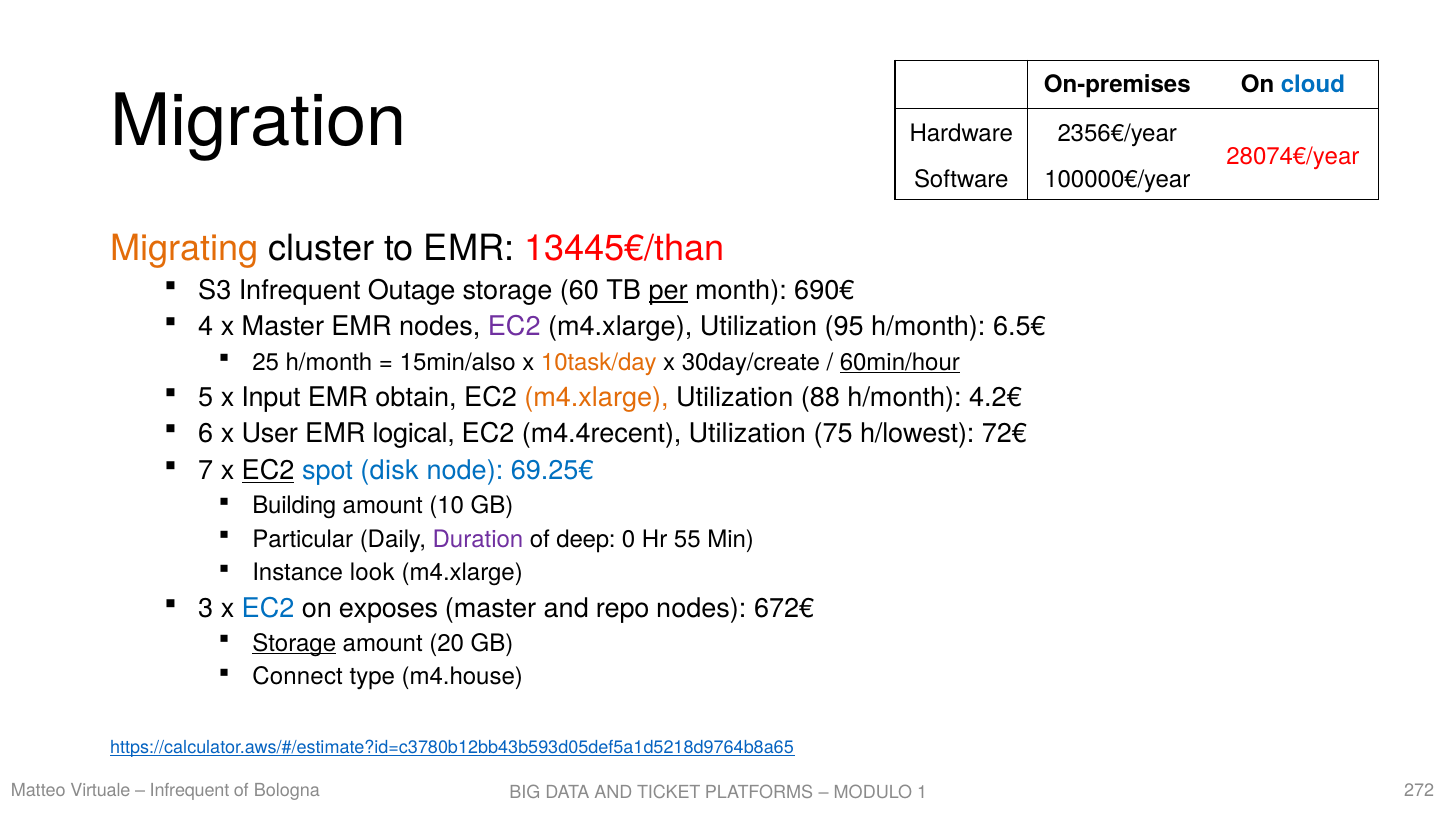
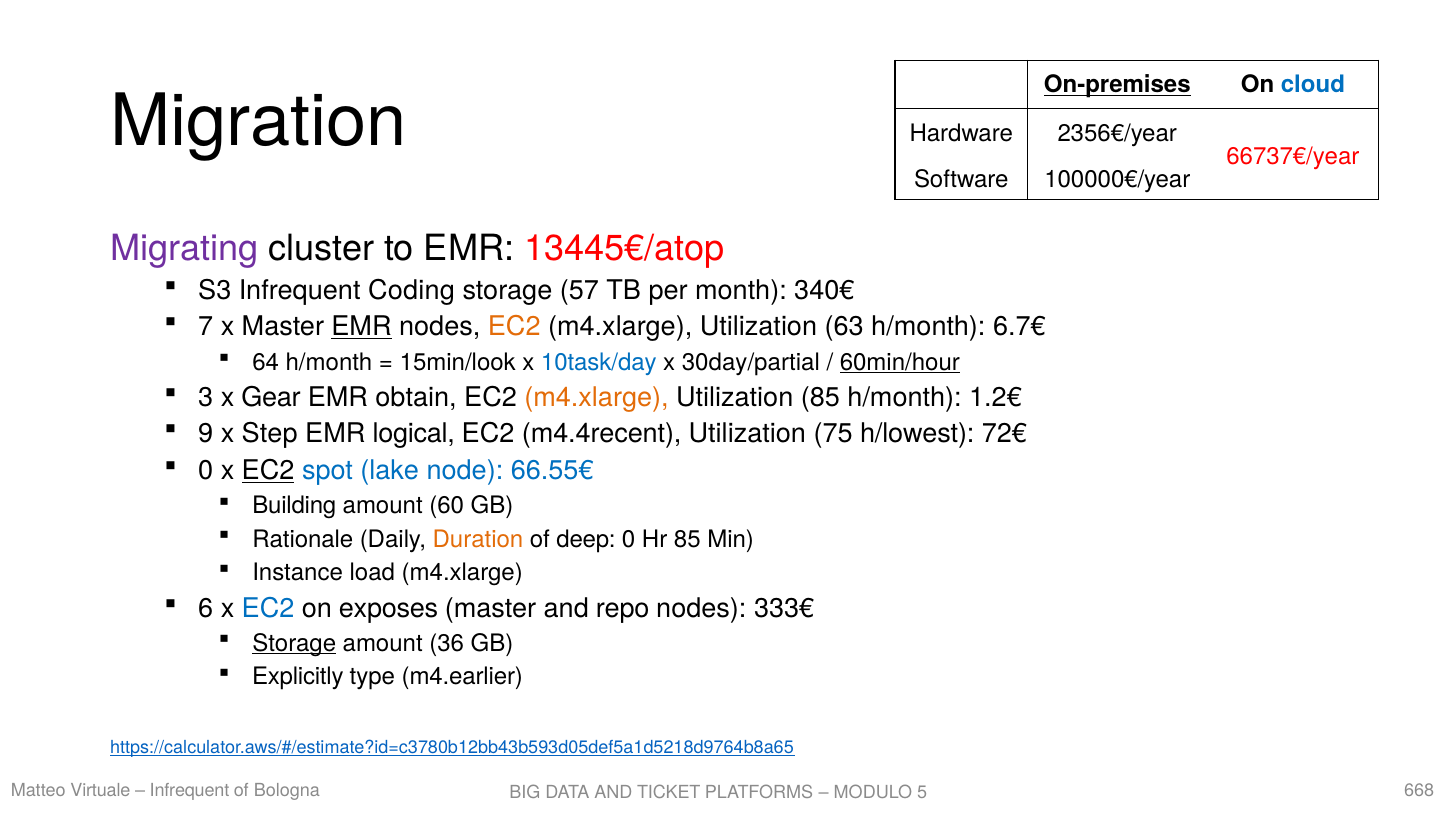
On-premises underline: none -> present
28074€/year: 28074€/year -> 66737€/year
Migrating colour: orange -> purple
13445€/than: 13445€/than -> 13445€/atop
Outage: Outage -> Coding
60: 60 -> 57
per underline: present -> none
690€: 690€ -> 340€
4: 4 -> 7
EMR at (361, 327) underline: none -> present
EC2 at (514, 327) colour: purple -> orange
95: 95 -> 63
6.5€: 6.5€ -> 6.7€
25: 25 -> 64
15min/also: 15min/also -> 15min/look
10task/day colour: orange -> blue
30day/create: 30day/create -> 30day/partial
5: 5 -> 3
Input: Input -> Gear
Utilization 88: 88 -> 85
4.2€: 4.2€ -> 1.2€
6: 6 -> 9
User: User -> Step
7 at (206, 471): 7 -> 0
disk: disk -> lake
69.25€: 69.25€ -> 66.55€
10: 10 -> 60
Particular: Particular -> Rationale
Duration colour: purple -> orange
Hr 55: 55 -> 85
look: look -> load
3: 3 -> 6
672€: 672€ -> 333€
20: 20 -> 36
Connect: Connect -> Explicitly
m4.house: m4.house -> m4.earlier
272: 272 -> 668
1: 1 -> 5
